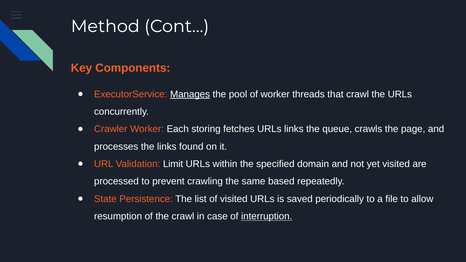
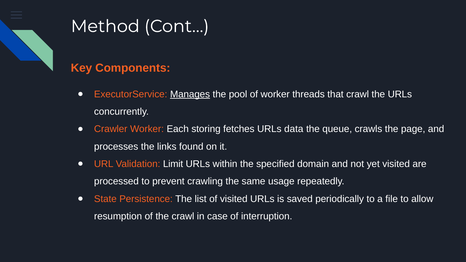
URLs links: links -> data
based: based -> usage
interruption underline: present -> none
